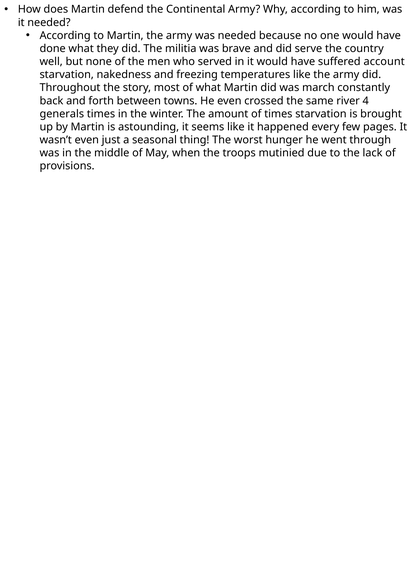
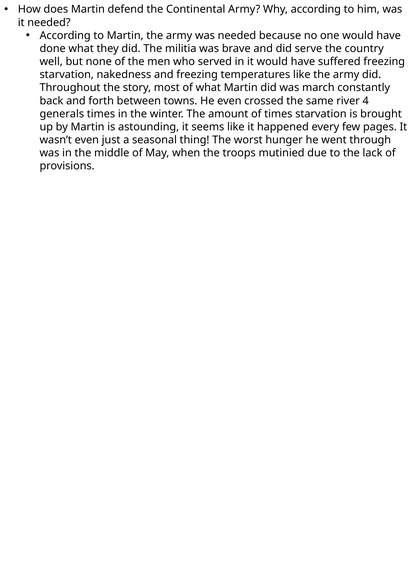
suffered account: account -> freezing
